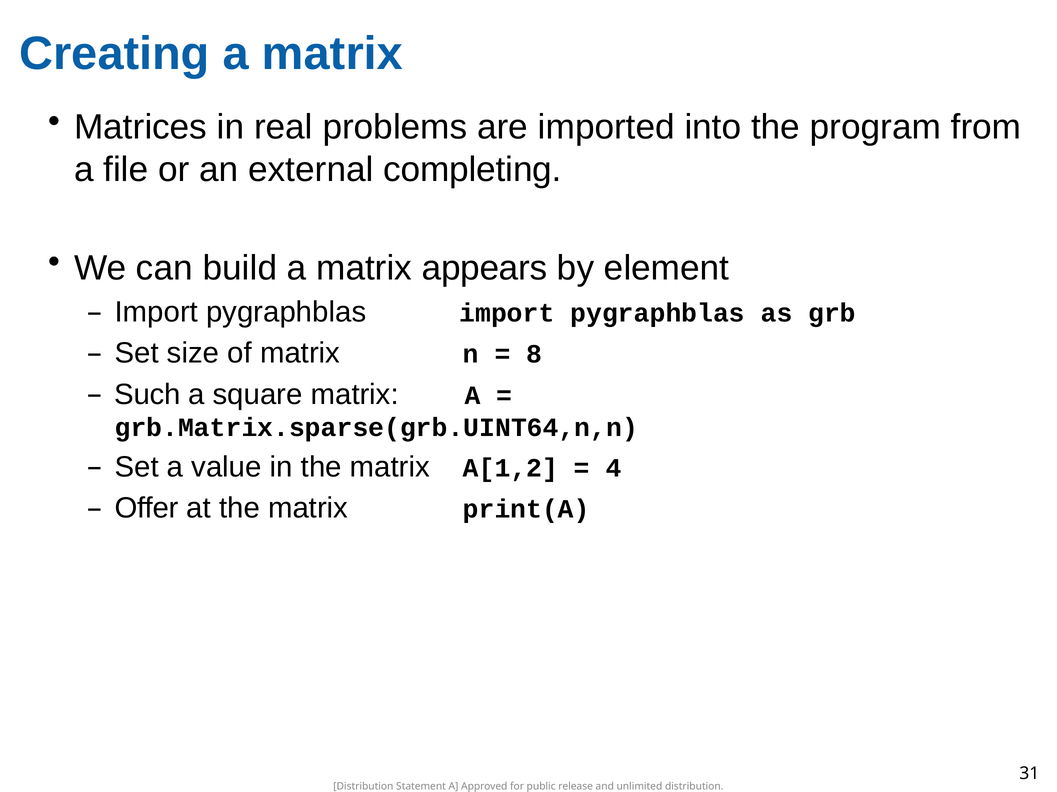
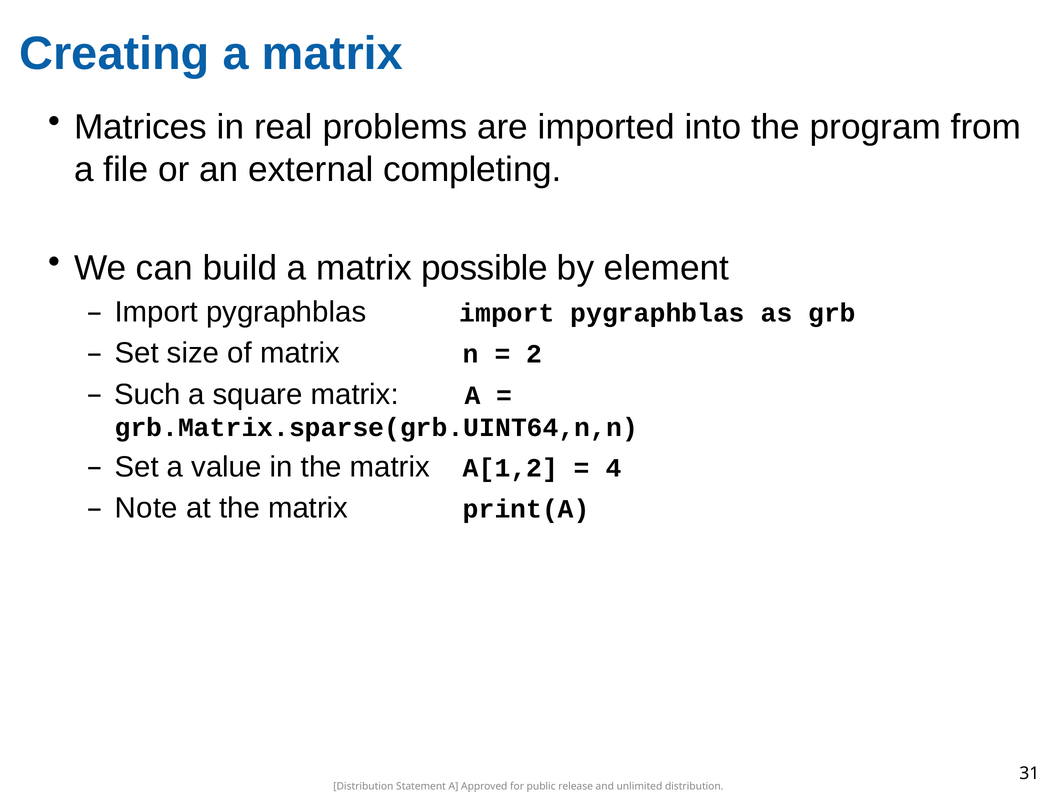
appears: appears -> possible
8: 8 -> 2
Offer: Offer -> Note
